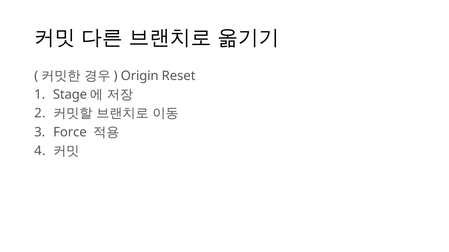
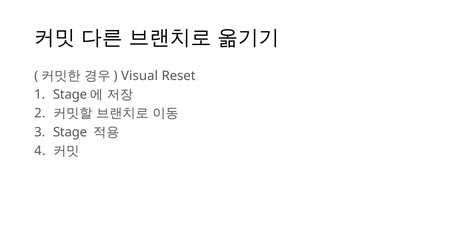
Origin: Origin -> Visual
Force at (70, 132): Force -> Stage
